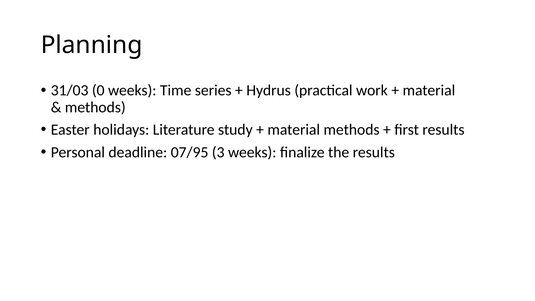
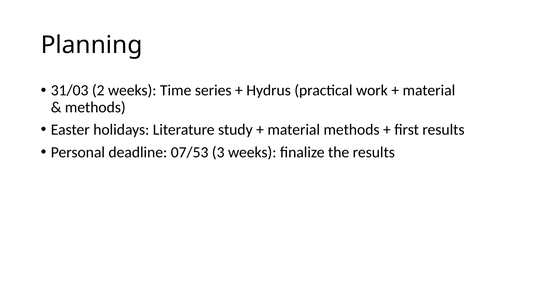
0: 0 -> 2
07/95: 07/95 -> 07/53
